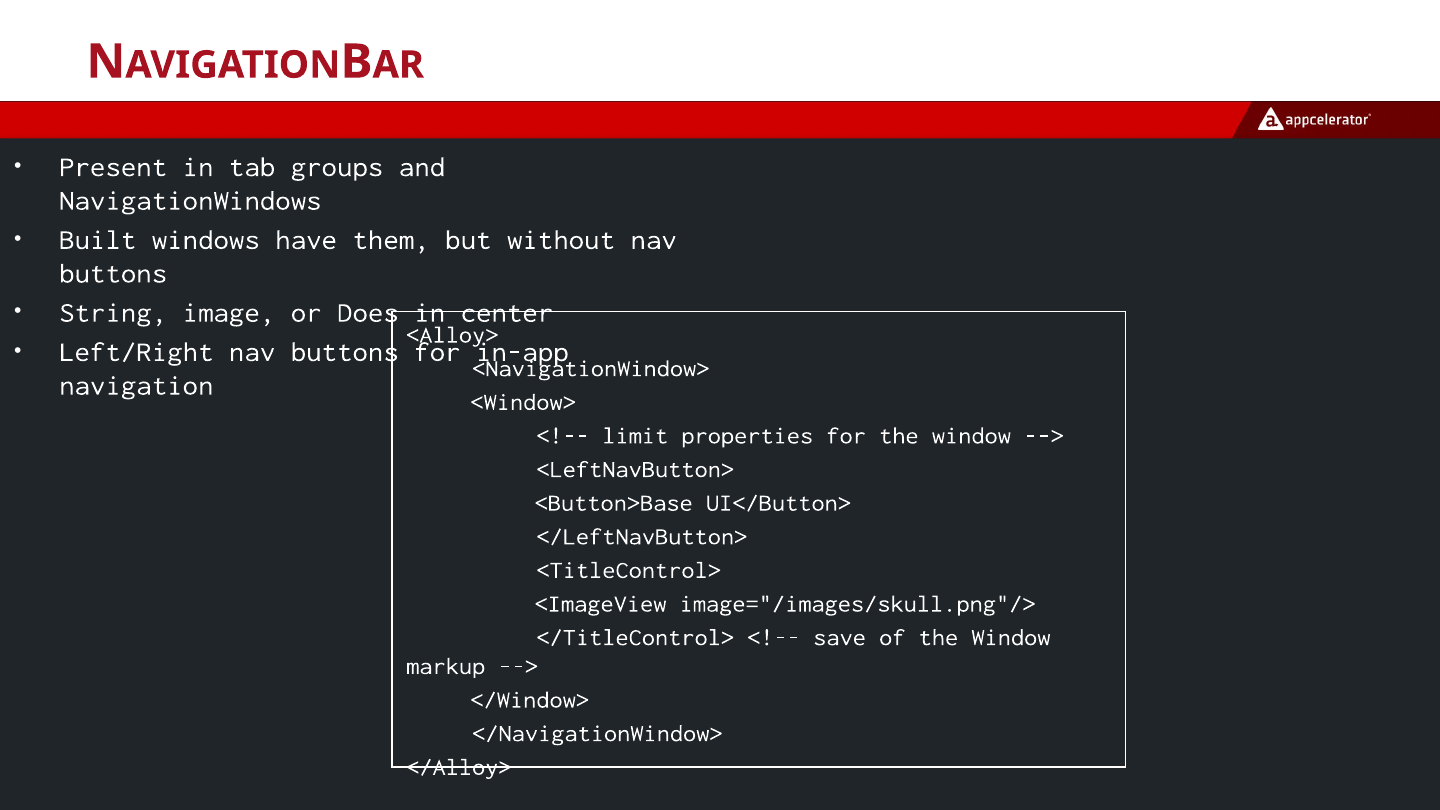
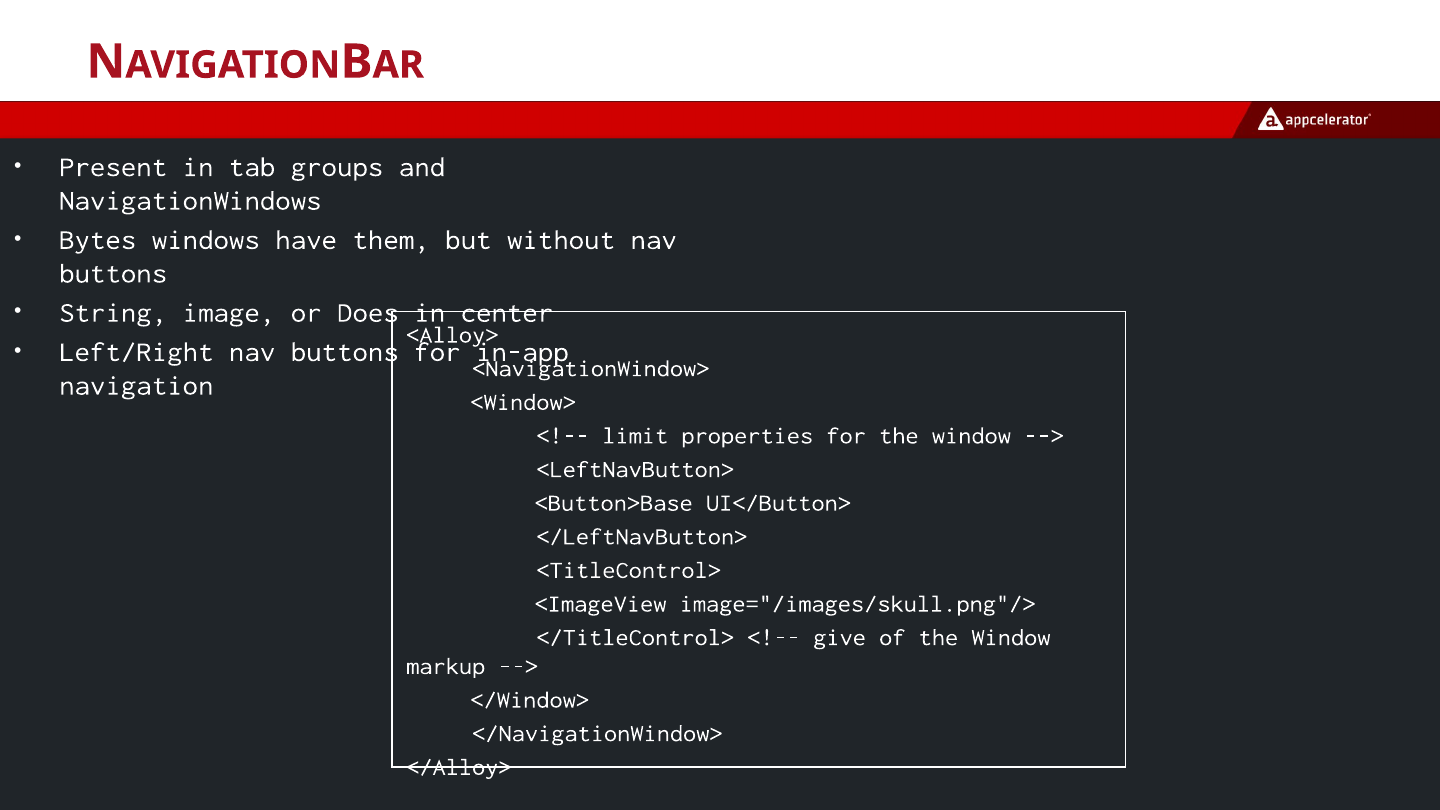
Built: Built -> Bytes
save: save -> give
